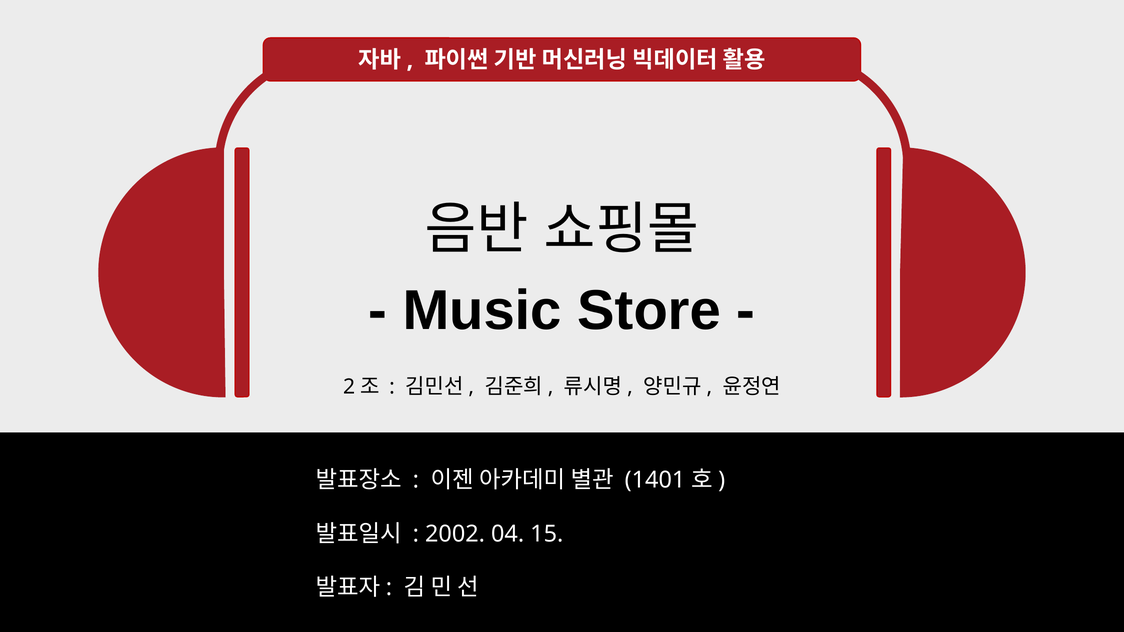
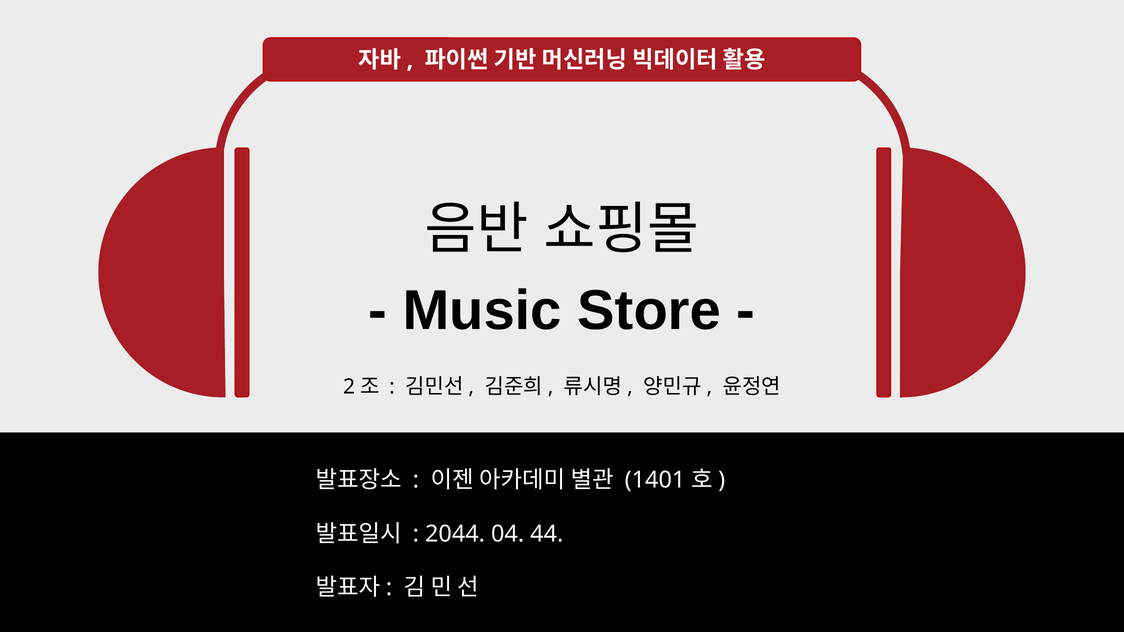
2002: 2002 -> 2044
15: 15 -> 44
